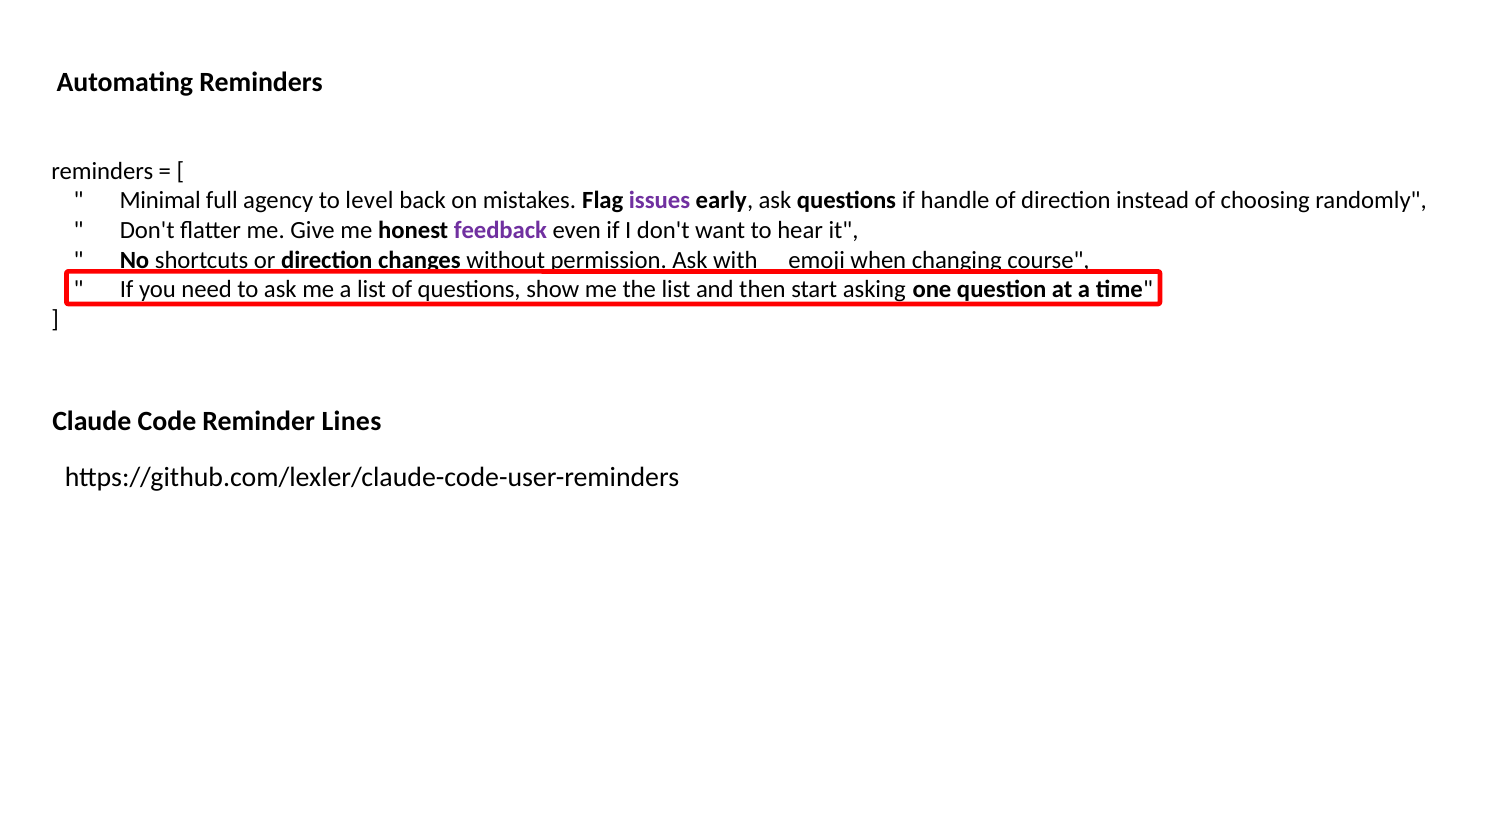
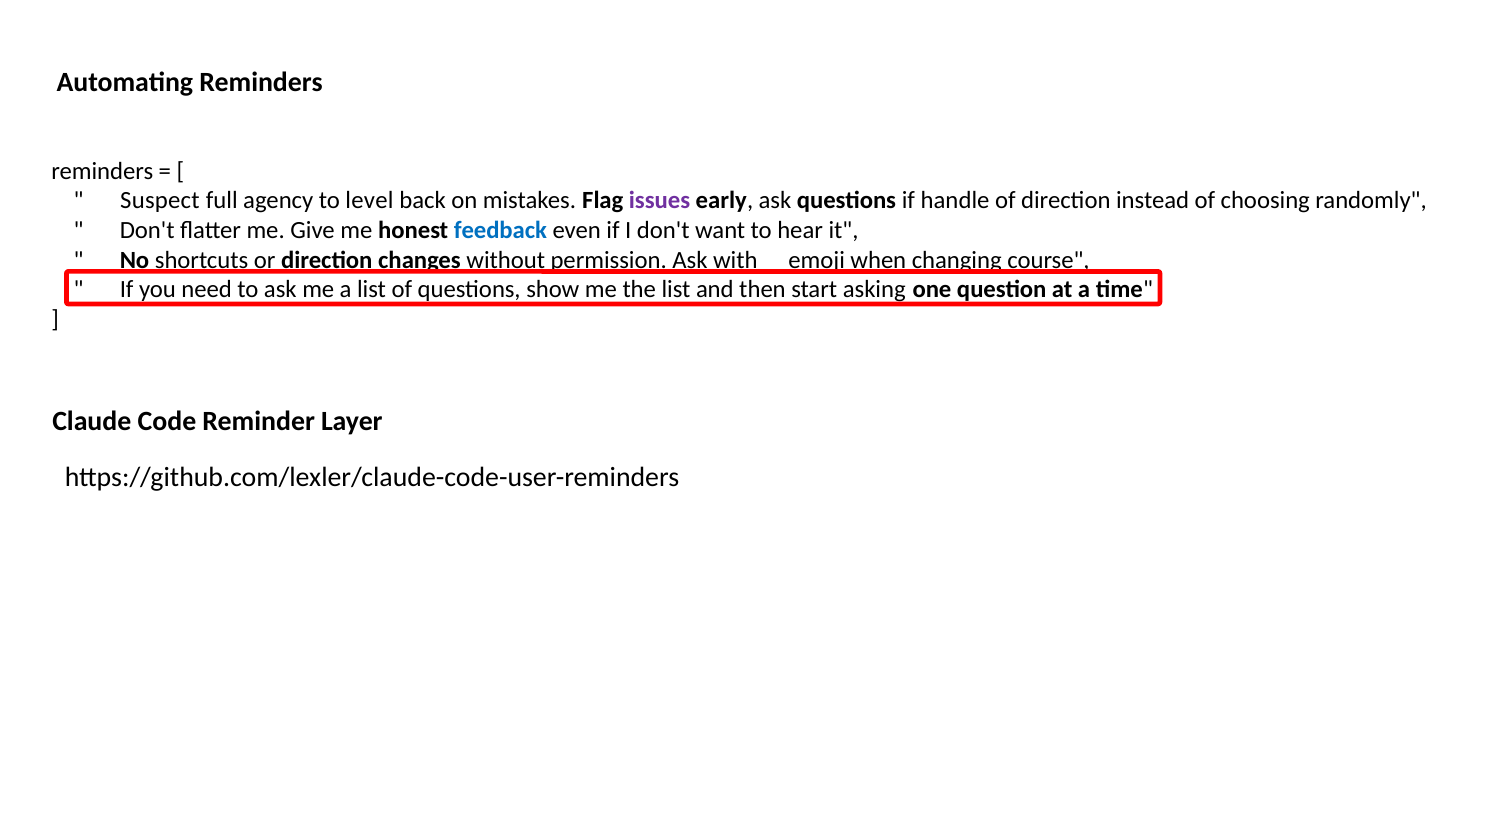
Minimal: Minimal -> Suspect
feedback colour: purple -> blue
Lines: Lines -> Layer
